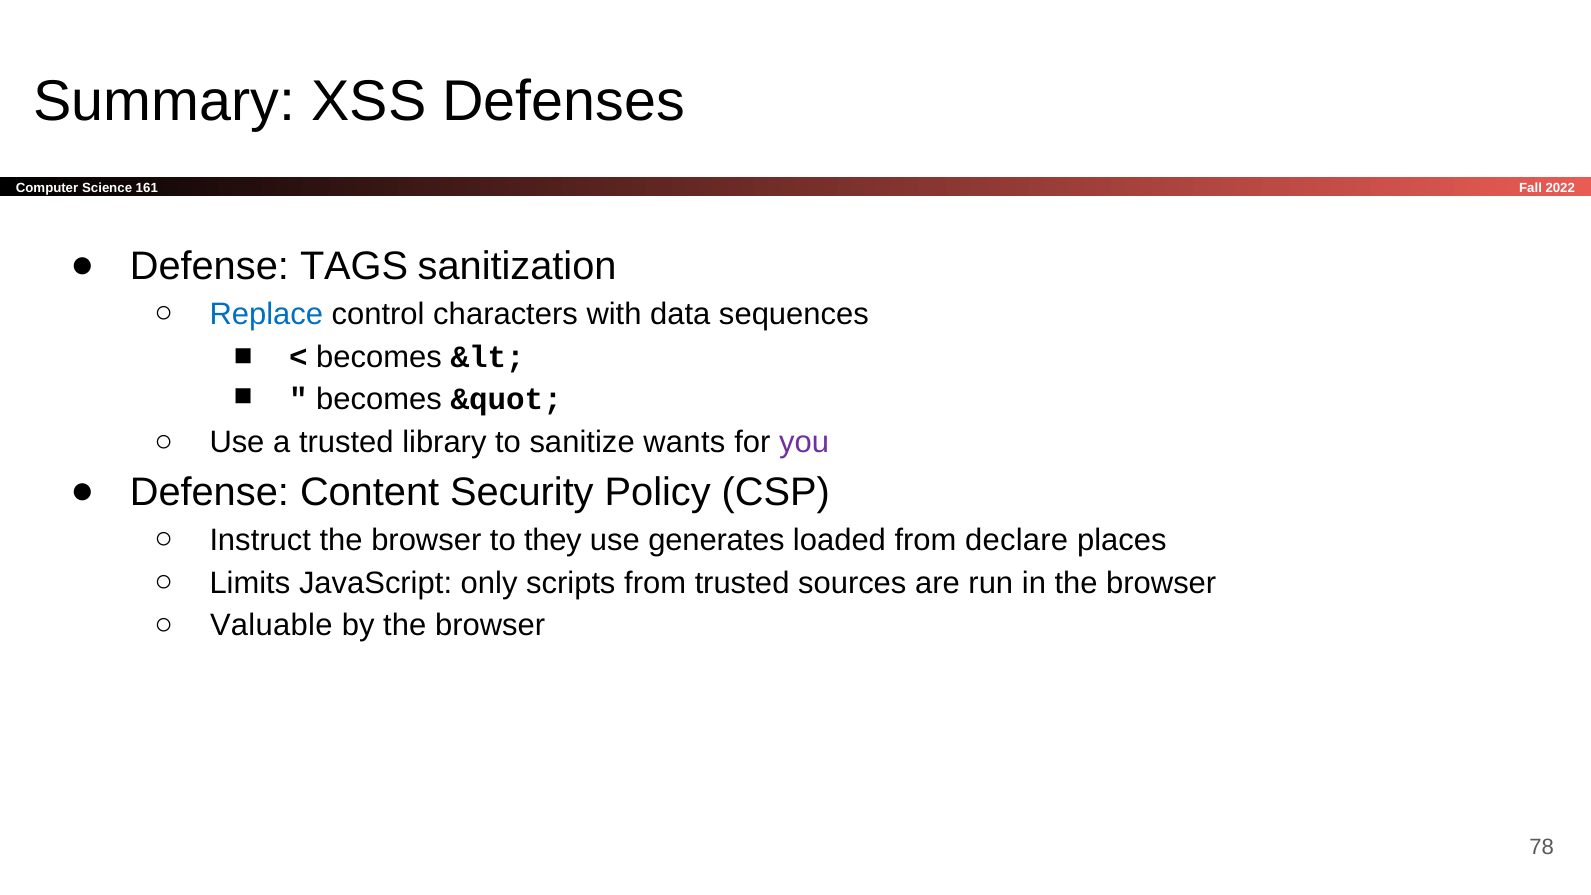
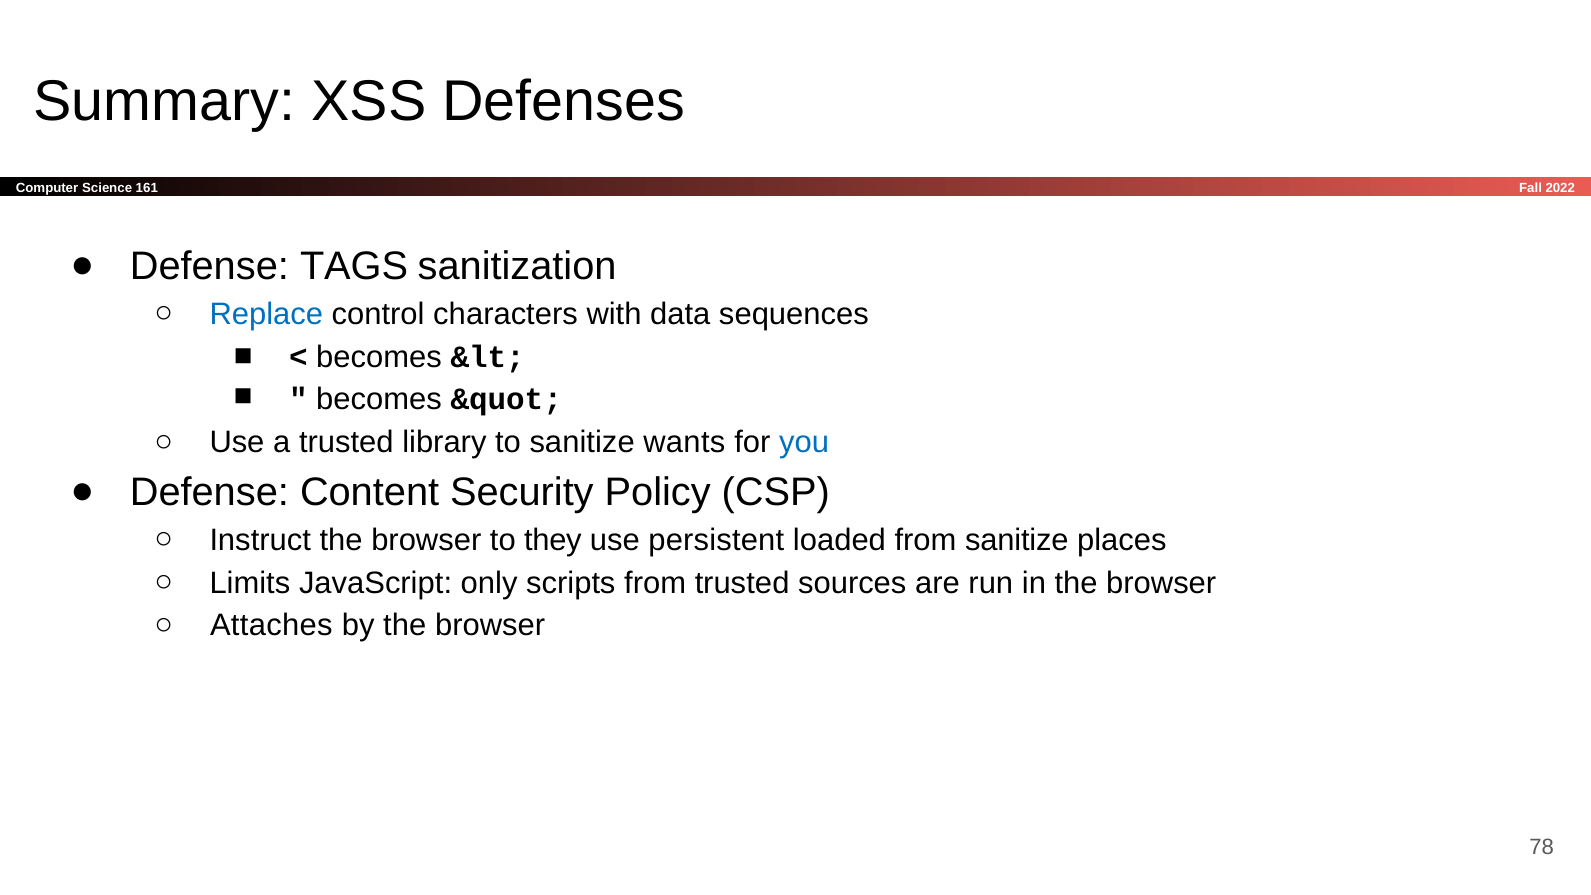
you colour: purple -> blue
generates: generates -> persistent
from declare: declare -> sanitize
Valuable: Valuable -> Attaches
